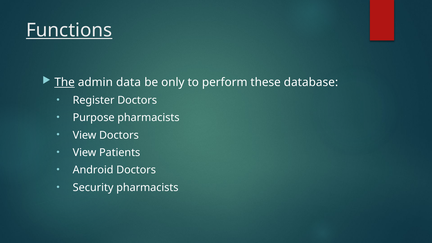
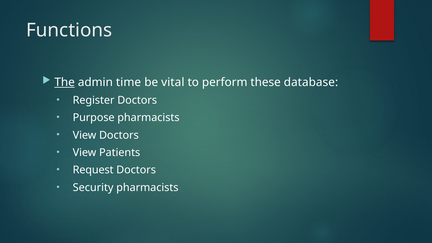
Functions underline: present -> none
data: data -> time
only: only -> vital
Android: Android -> Request
